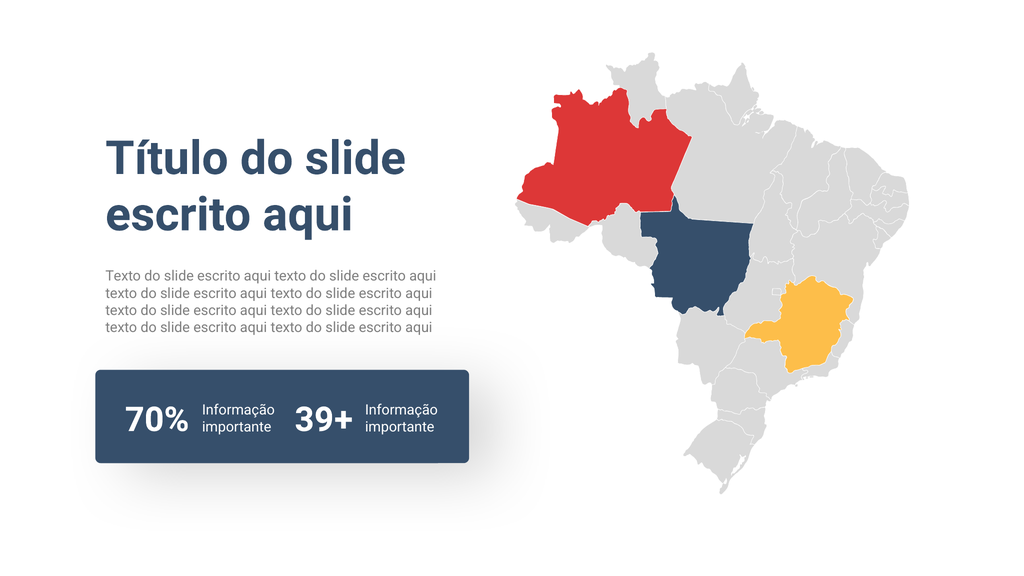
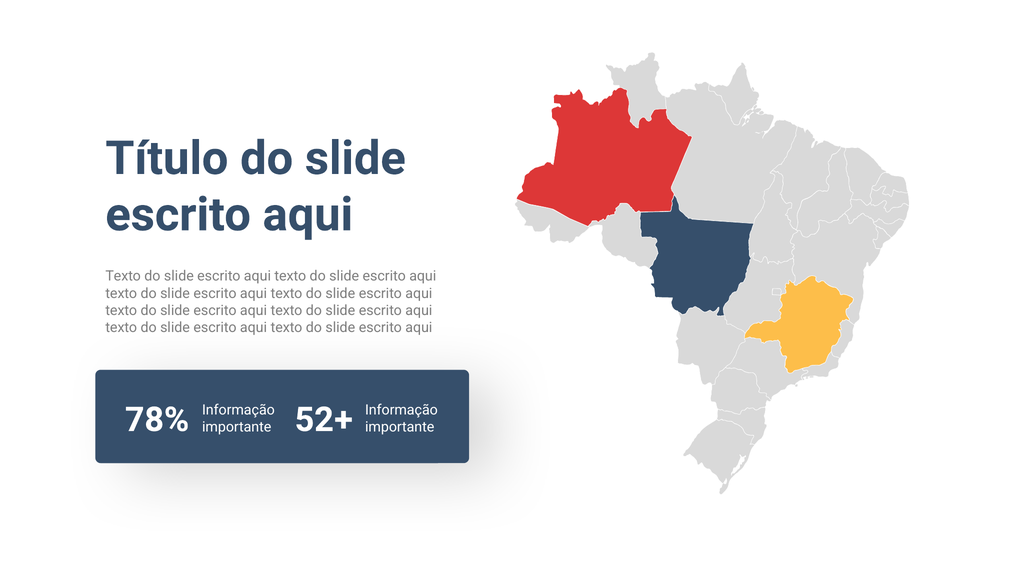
70%: 70% -> 78%
39+: 39+ -> 52+
